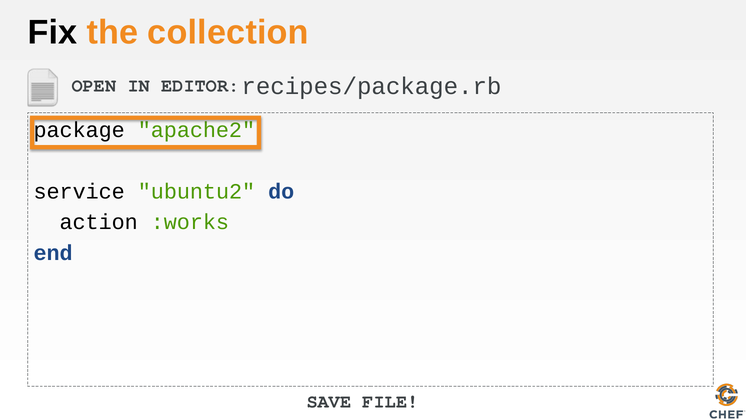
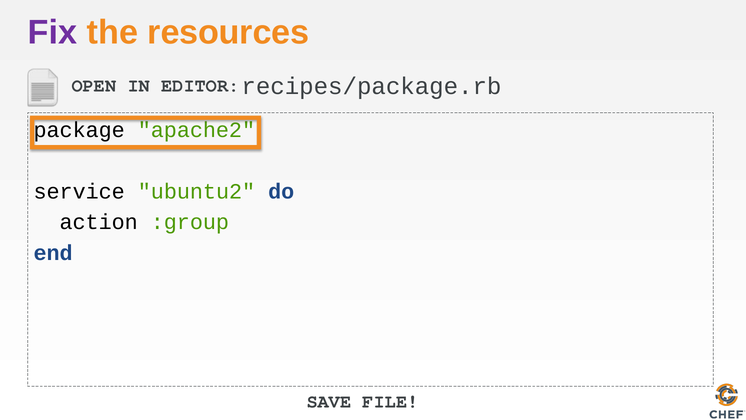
Fix colour: black -> purple
collection: collection -> resources
:works: :works -> :group
